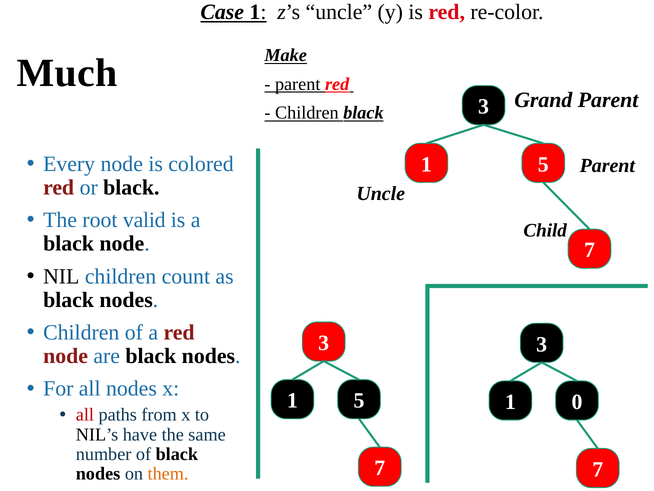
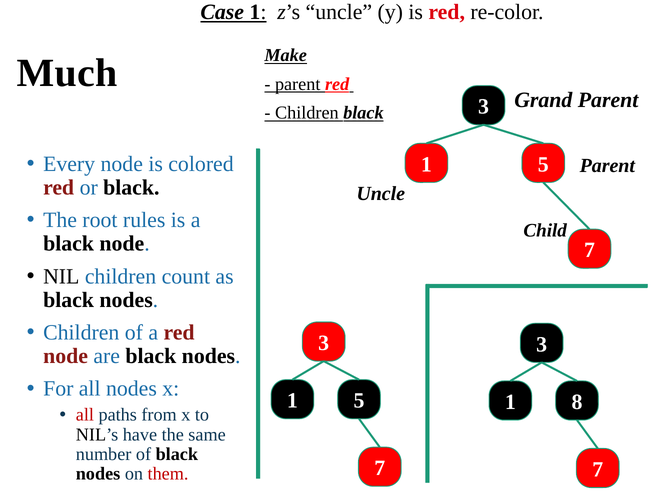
valid: valid -> rules
0: 0 -> 8
them colour: orange -> red
